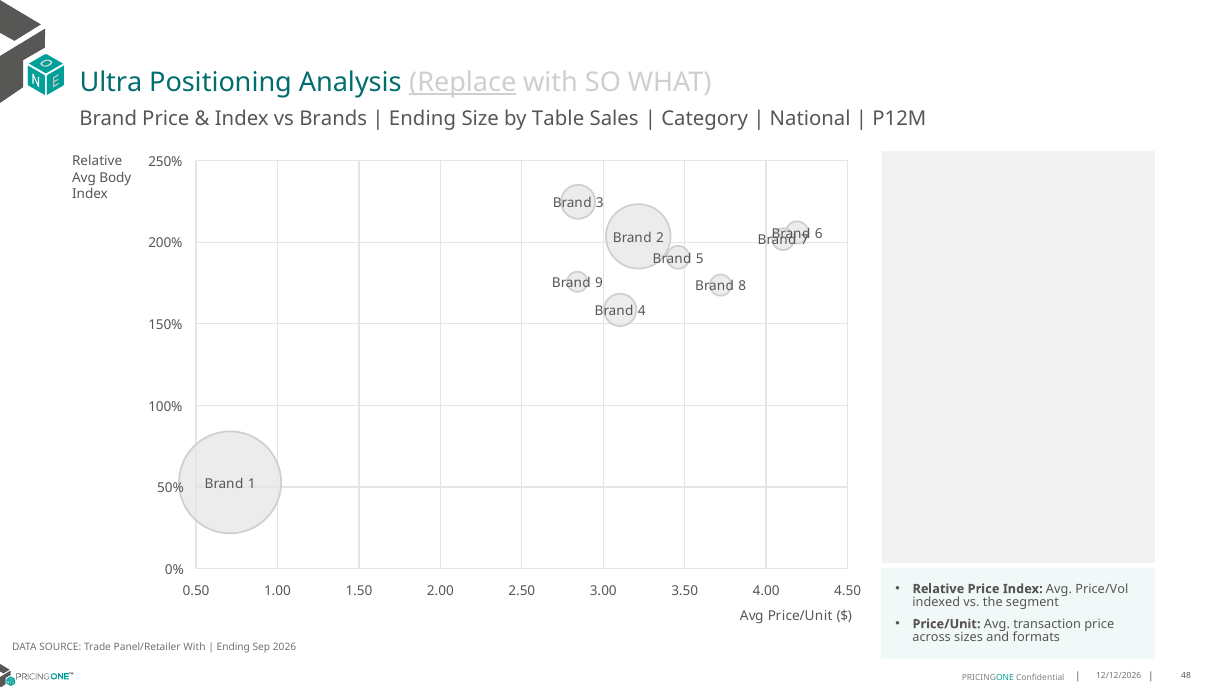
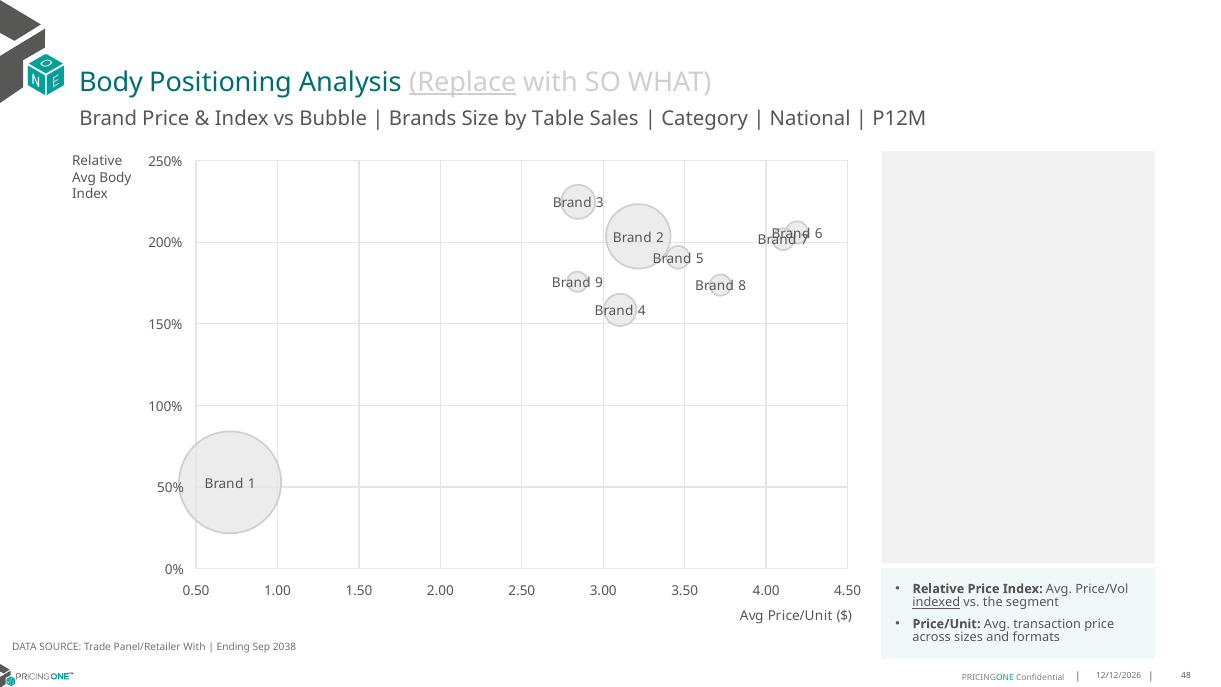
Ultra at (111, 82): Ultra -> Body
Brands: Brands -> Bubble
Ending at (422, 119): Ending -> Brands
indexed underline: none -> present
2026: 2026 -> 2038
